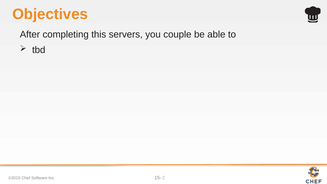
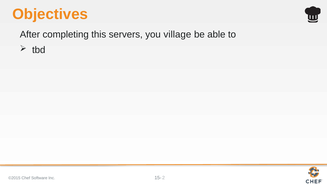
couple: couple -> village
